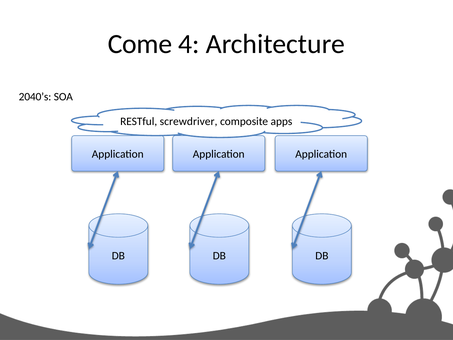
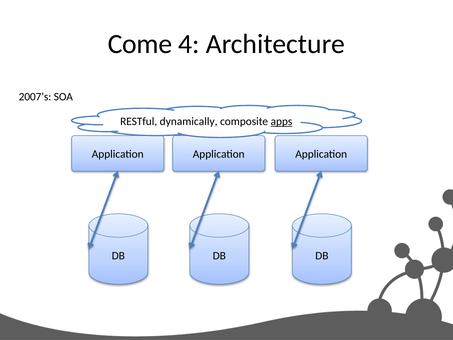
2040’s: 2040’s -> 2007’s
screwdriver: screwdriver -> dynamically
apps underline: none -> present
